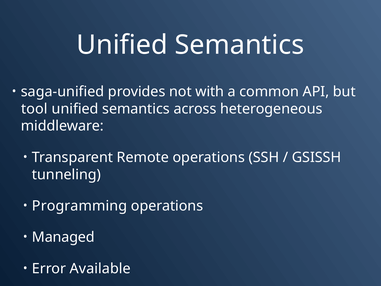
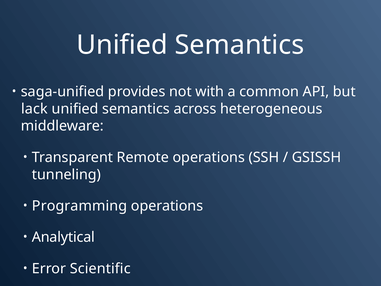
tool: tool -> lack
Managed: Managed -> Analytical
Available: Available -> Scientific
